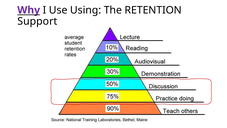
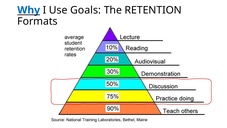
Why colour: purple -> blue
Using: Using -> Goals
Support: Support -> Formats
